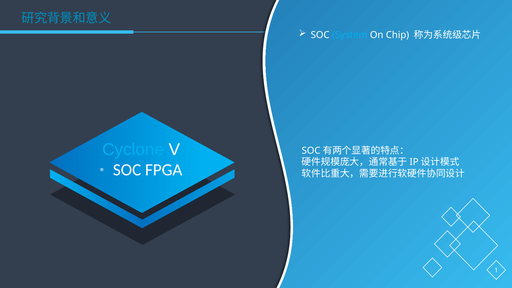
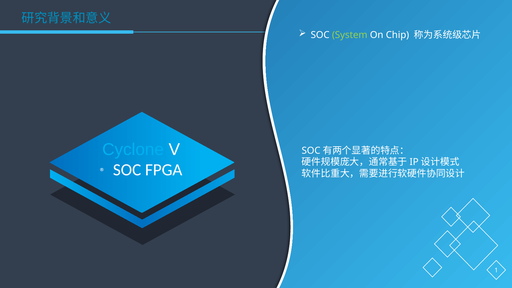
System colour: light blue -> light green
